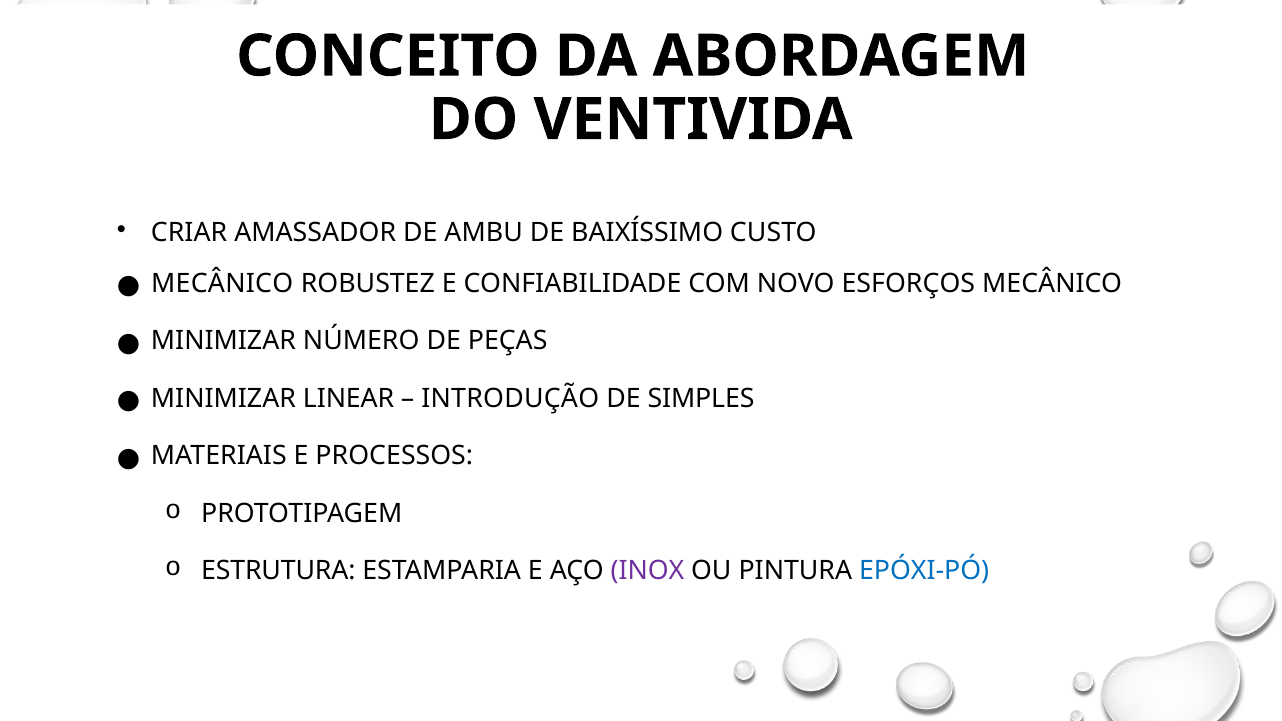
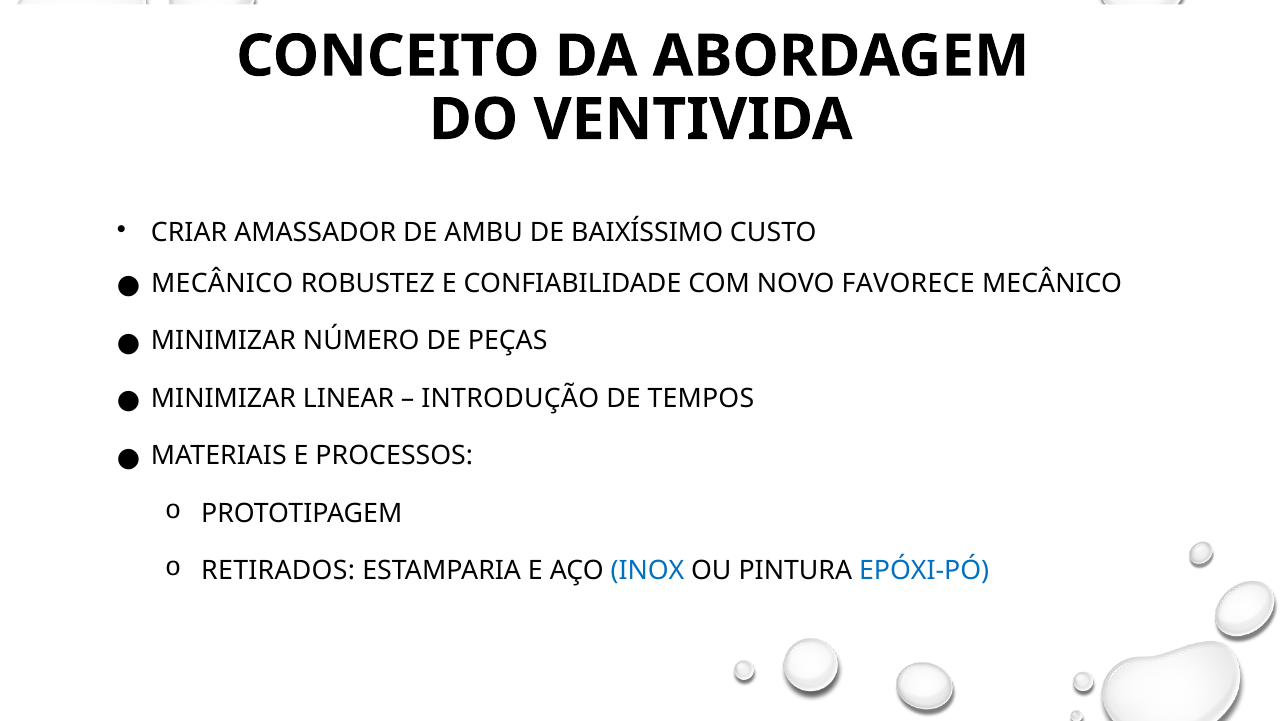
ESFORÇOS: ESFORÇOS -> FAVORECE
SIMPLES: SIMPLES -> TEMPOS
ESTRUTURA: ESTRUTURA -> RETIRADOS
INOX colour: purple -> blue
